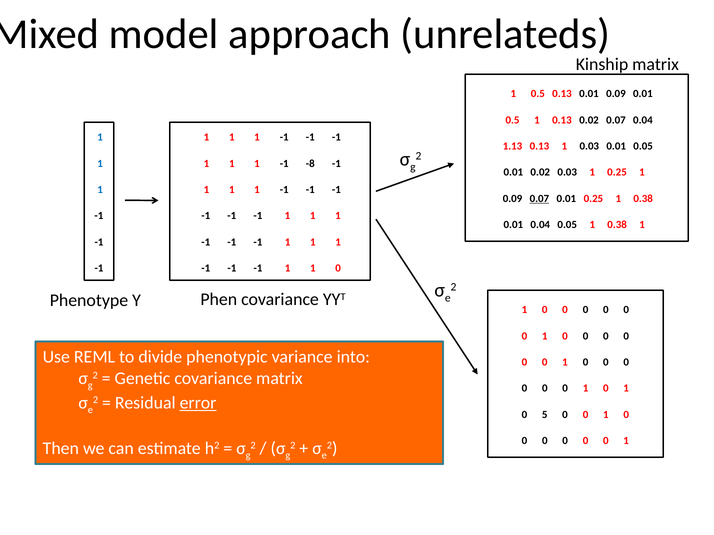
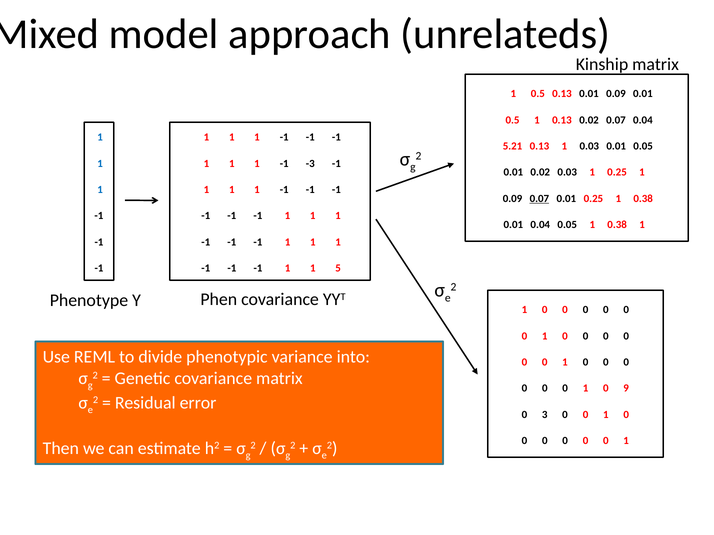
1.13: 1.13 -> 5.21
-8: -8 -> -3
-1 1 1 0: 0 -> 5
1 0 1: 1 -> 9
error underline: present -> none
5: 5 -> 3
